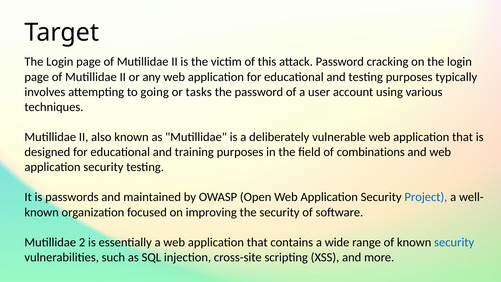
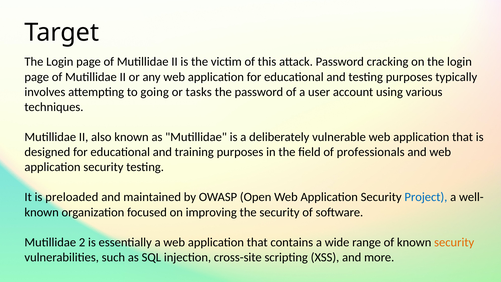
combinations: combinations -> professionals
passwords: passwords -> preloaded
security at (454, 242) colour: blue -> orange
